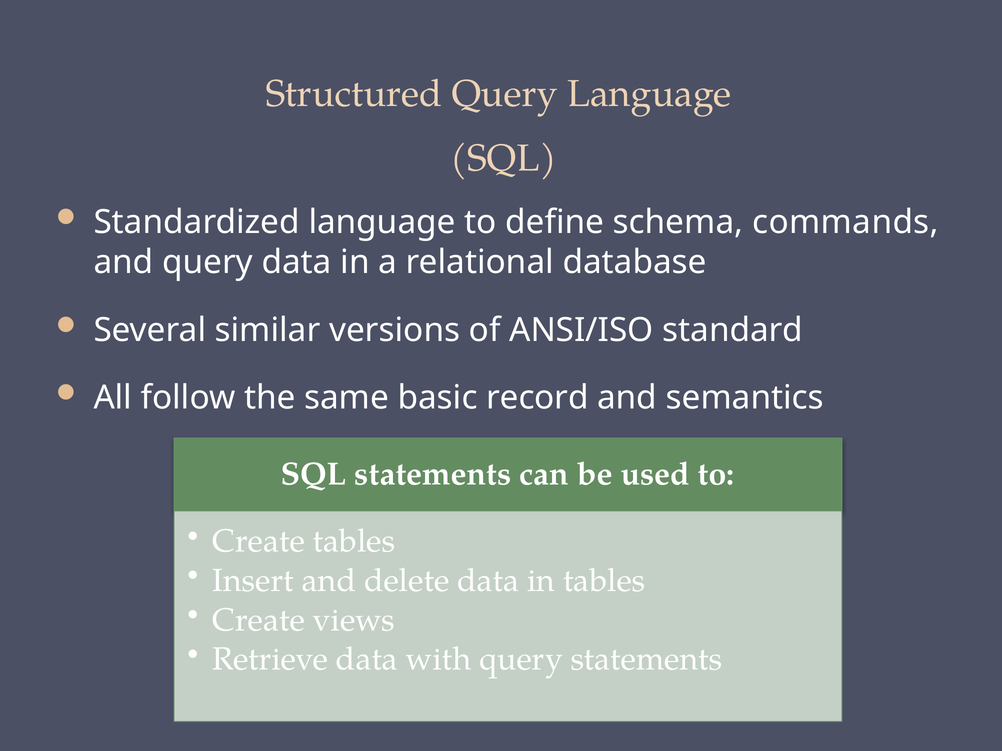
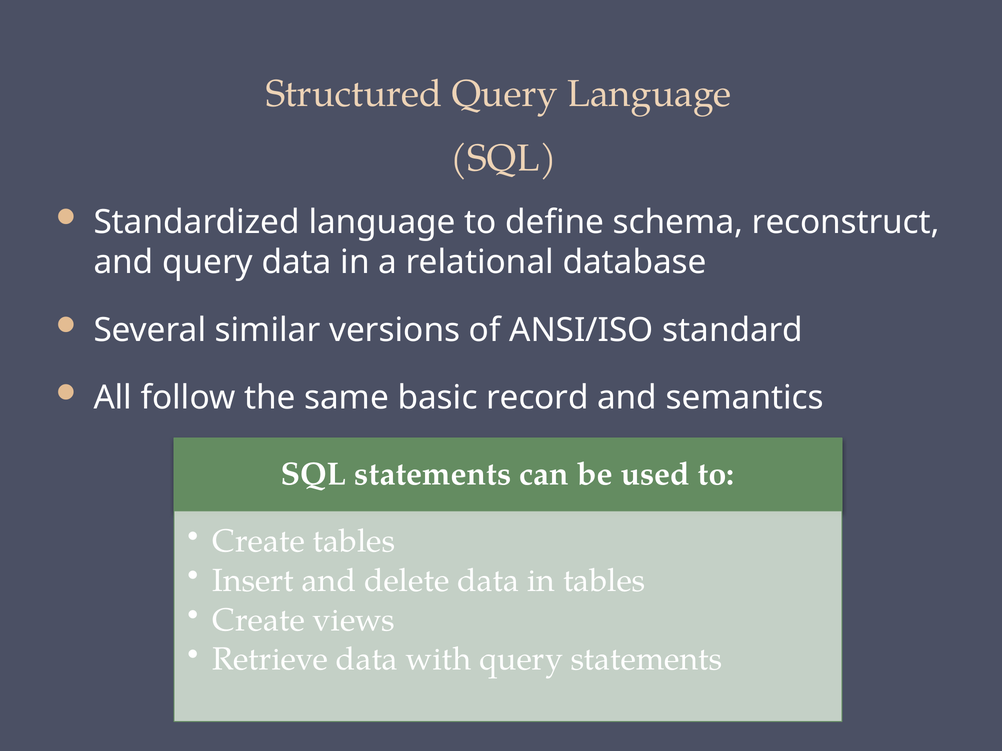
commands: commands -> reconstruct
